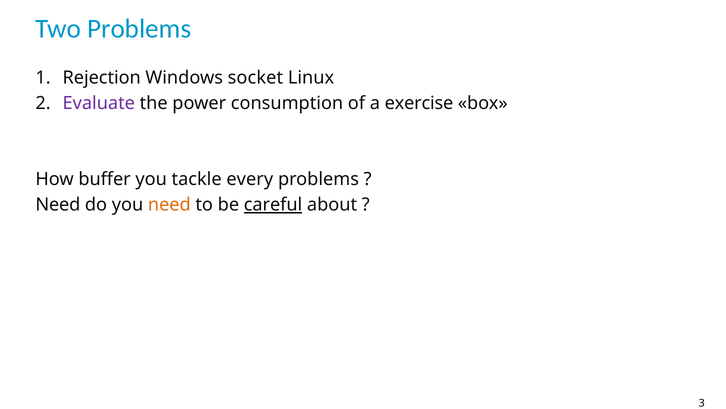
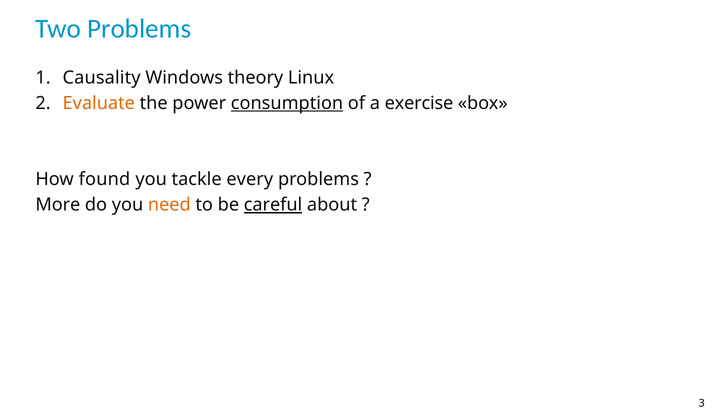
Rejection: Rejection -> Causality
socket: socket -> theory
Evaluate colour: purple -> orange
consumption underline: none -> present
buffer: buffer -> found
Need at (58, 205): Need -> More
